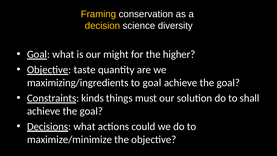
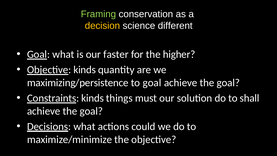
Framing colour: yellow -> light green
diversity: diversity -> different
might: might -> faster
Objective taste: taste -> kinds
maximizing/ingredients: maximizing/ingredients -> maximizing/persistence
